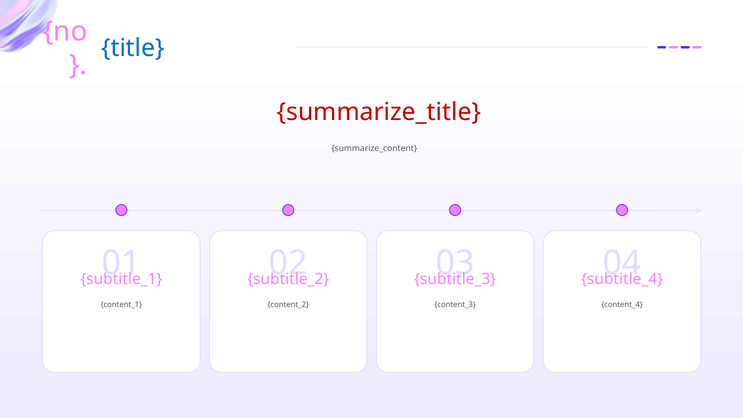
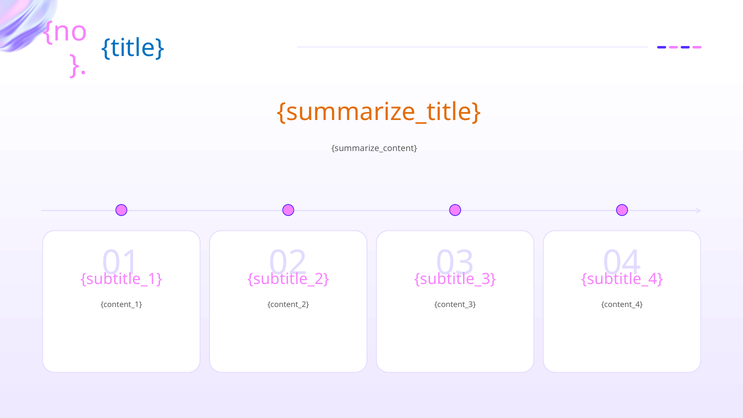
summarize_title colour: red -> orange
